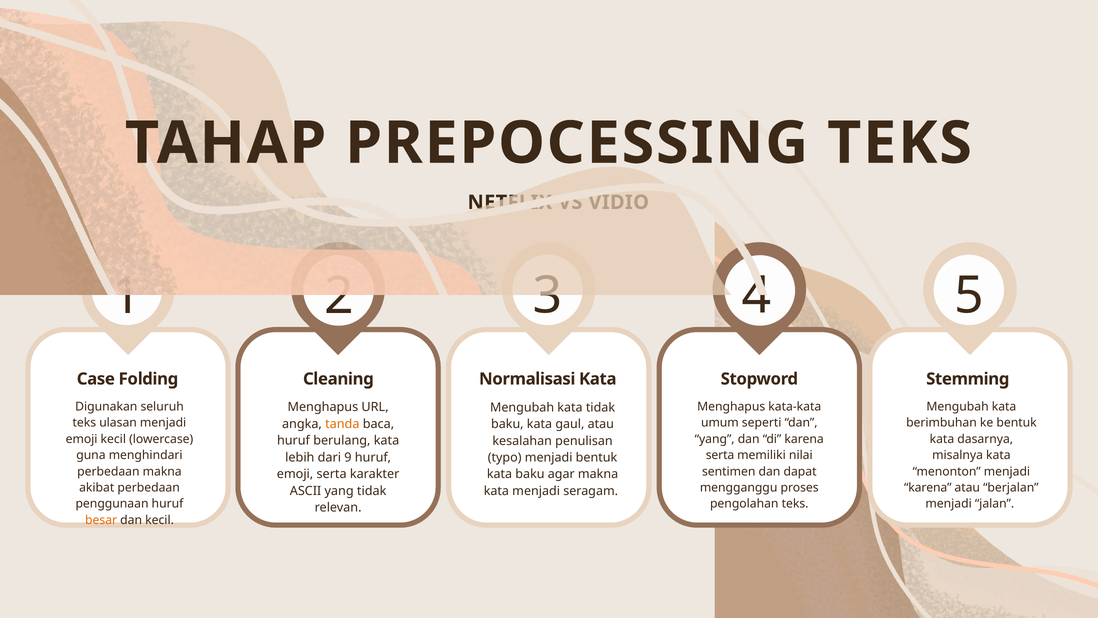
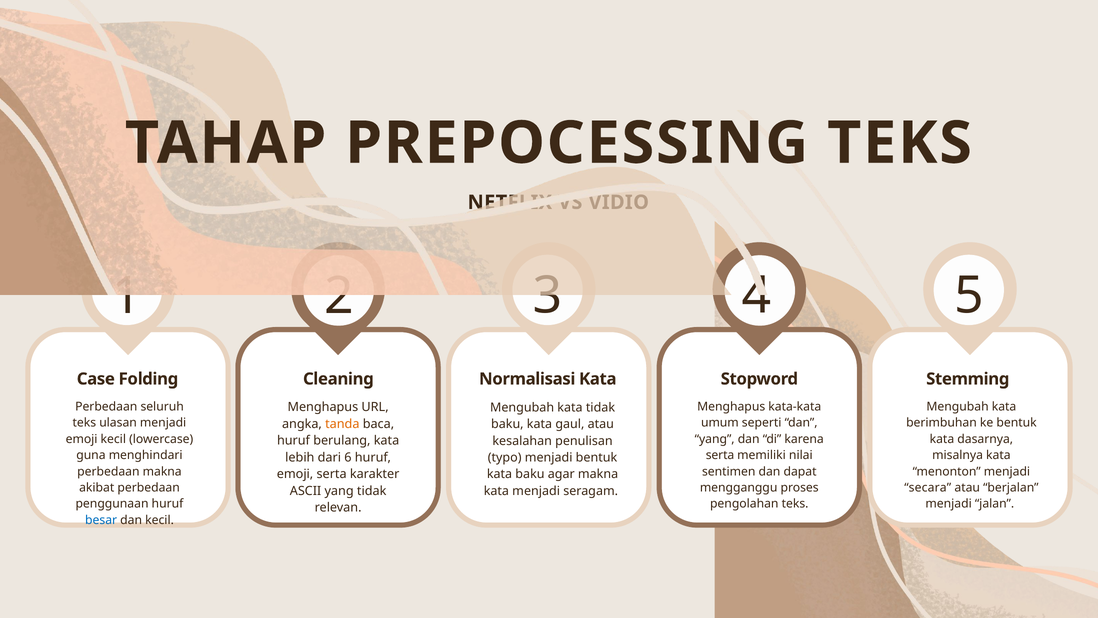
Digunakan at (106, 406): Digunakan -> Perbedaan
9: 9 -> 6
karena at (928, 487): karena -> secara
besar colour: orange -> blue
